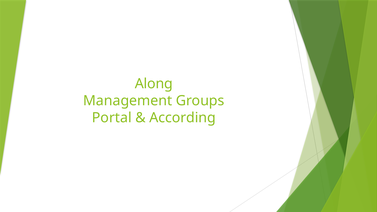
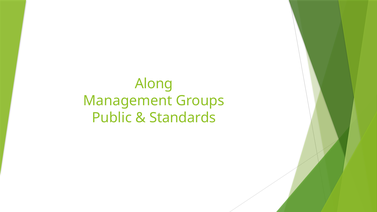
Portal: Portal -> Public
According: According -> Standards
